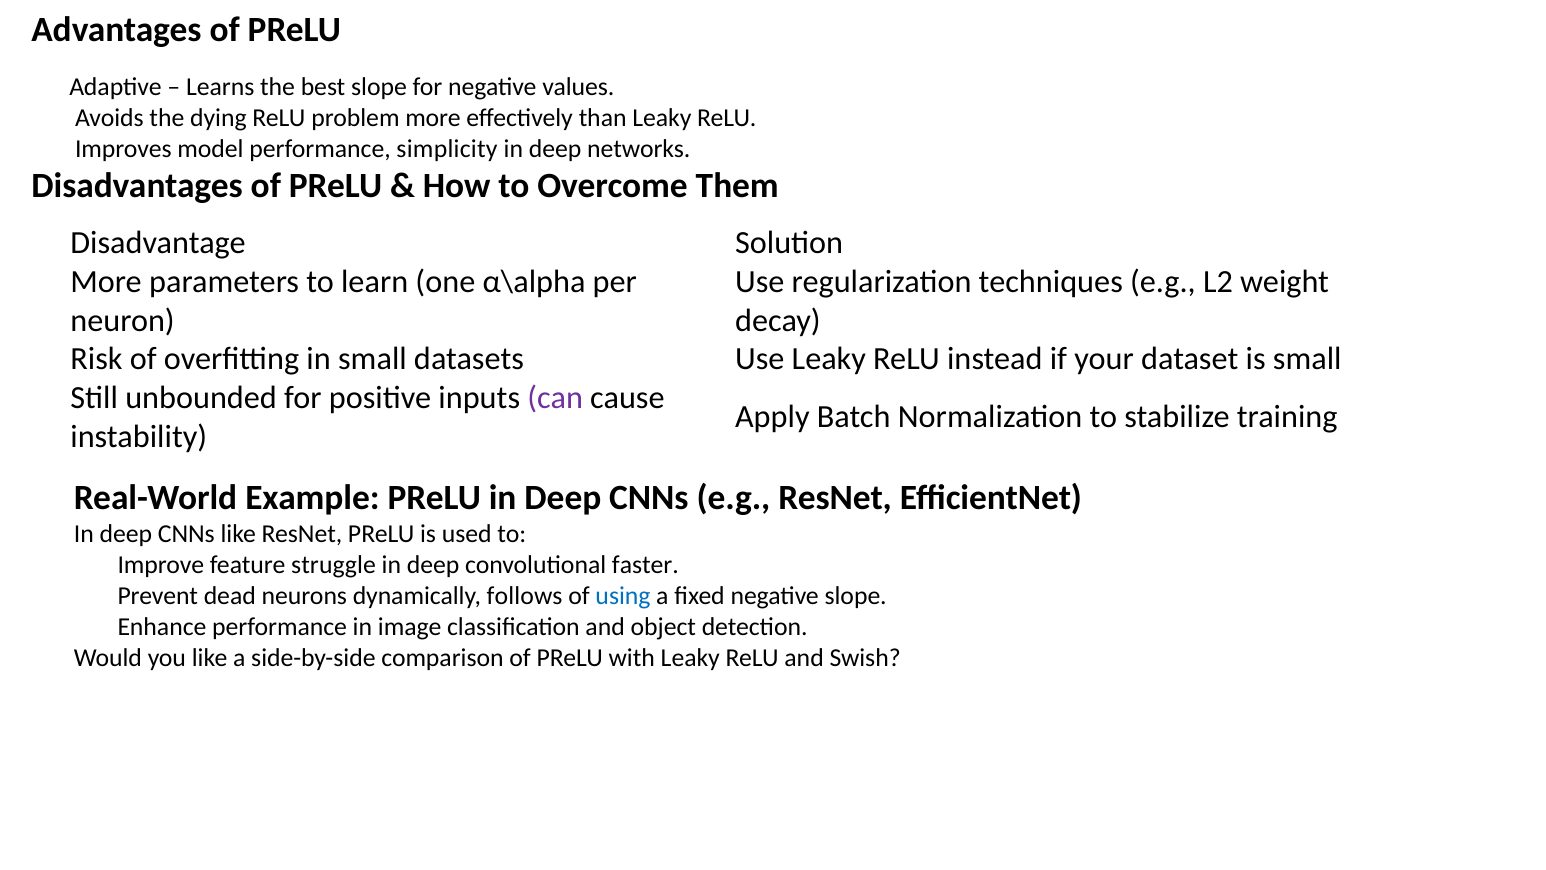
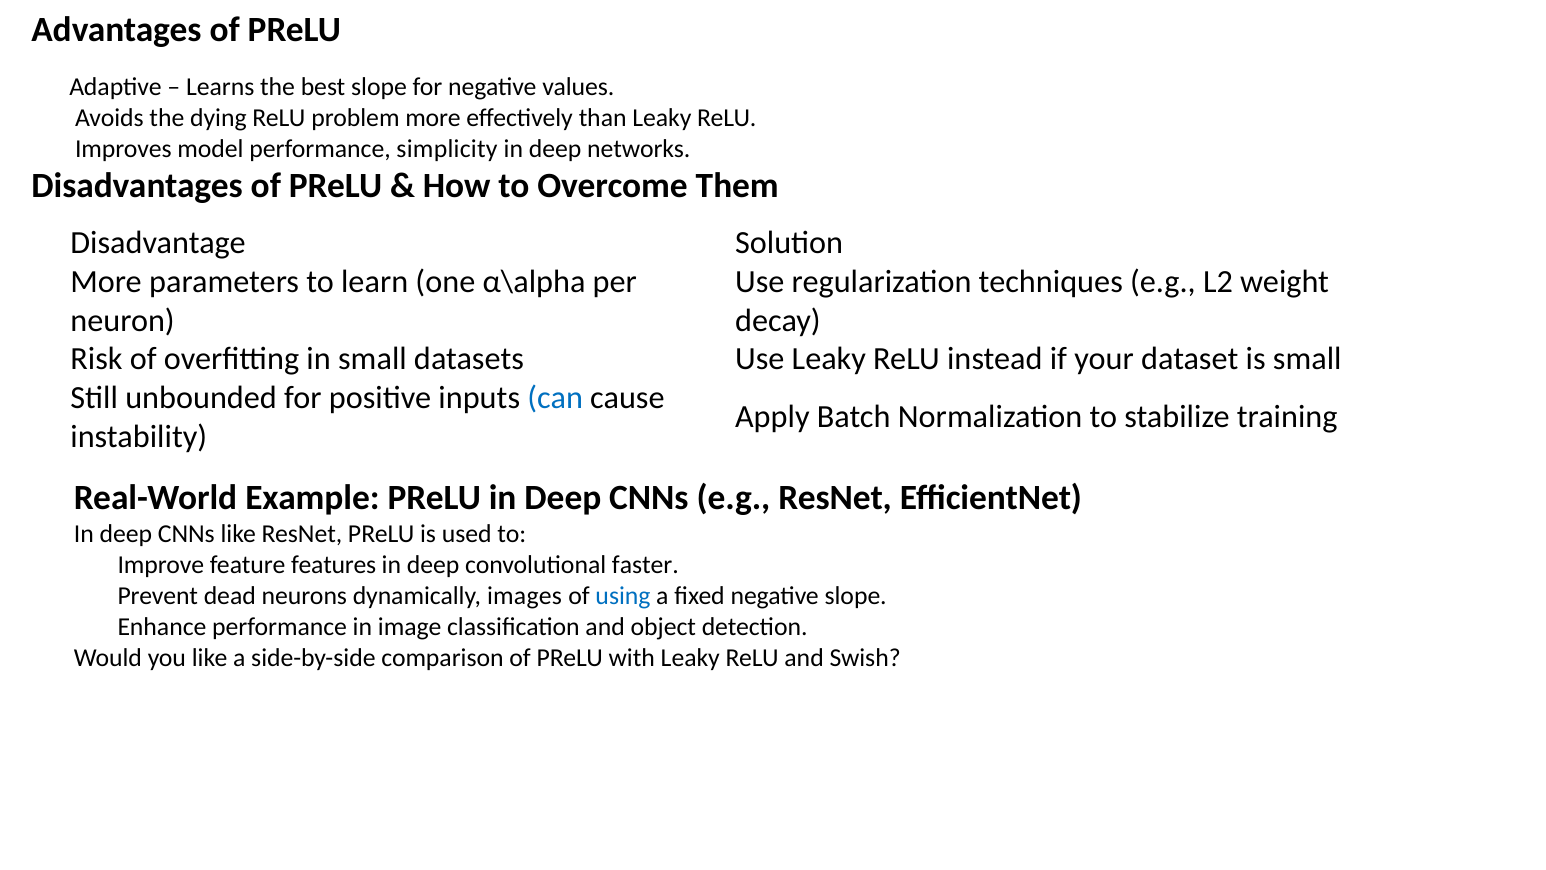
can colour: purple -> blue
struggle: struggle -> features
follows: follows -> images
